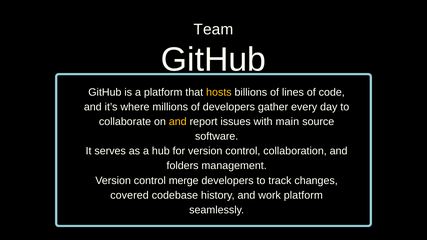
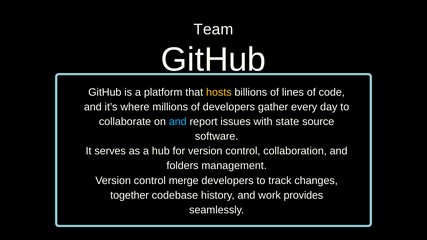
and at (178, 122) colour: yellow -> light blue
main: main -> state
covered: covered -> together
work platform: platform -> provides
